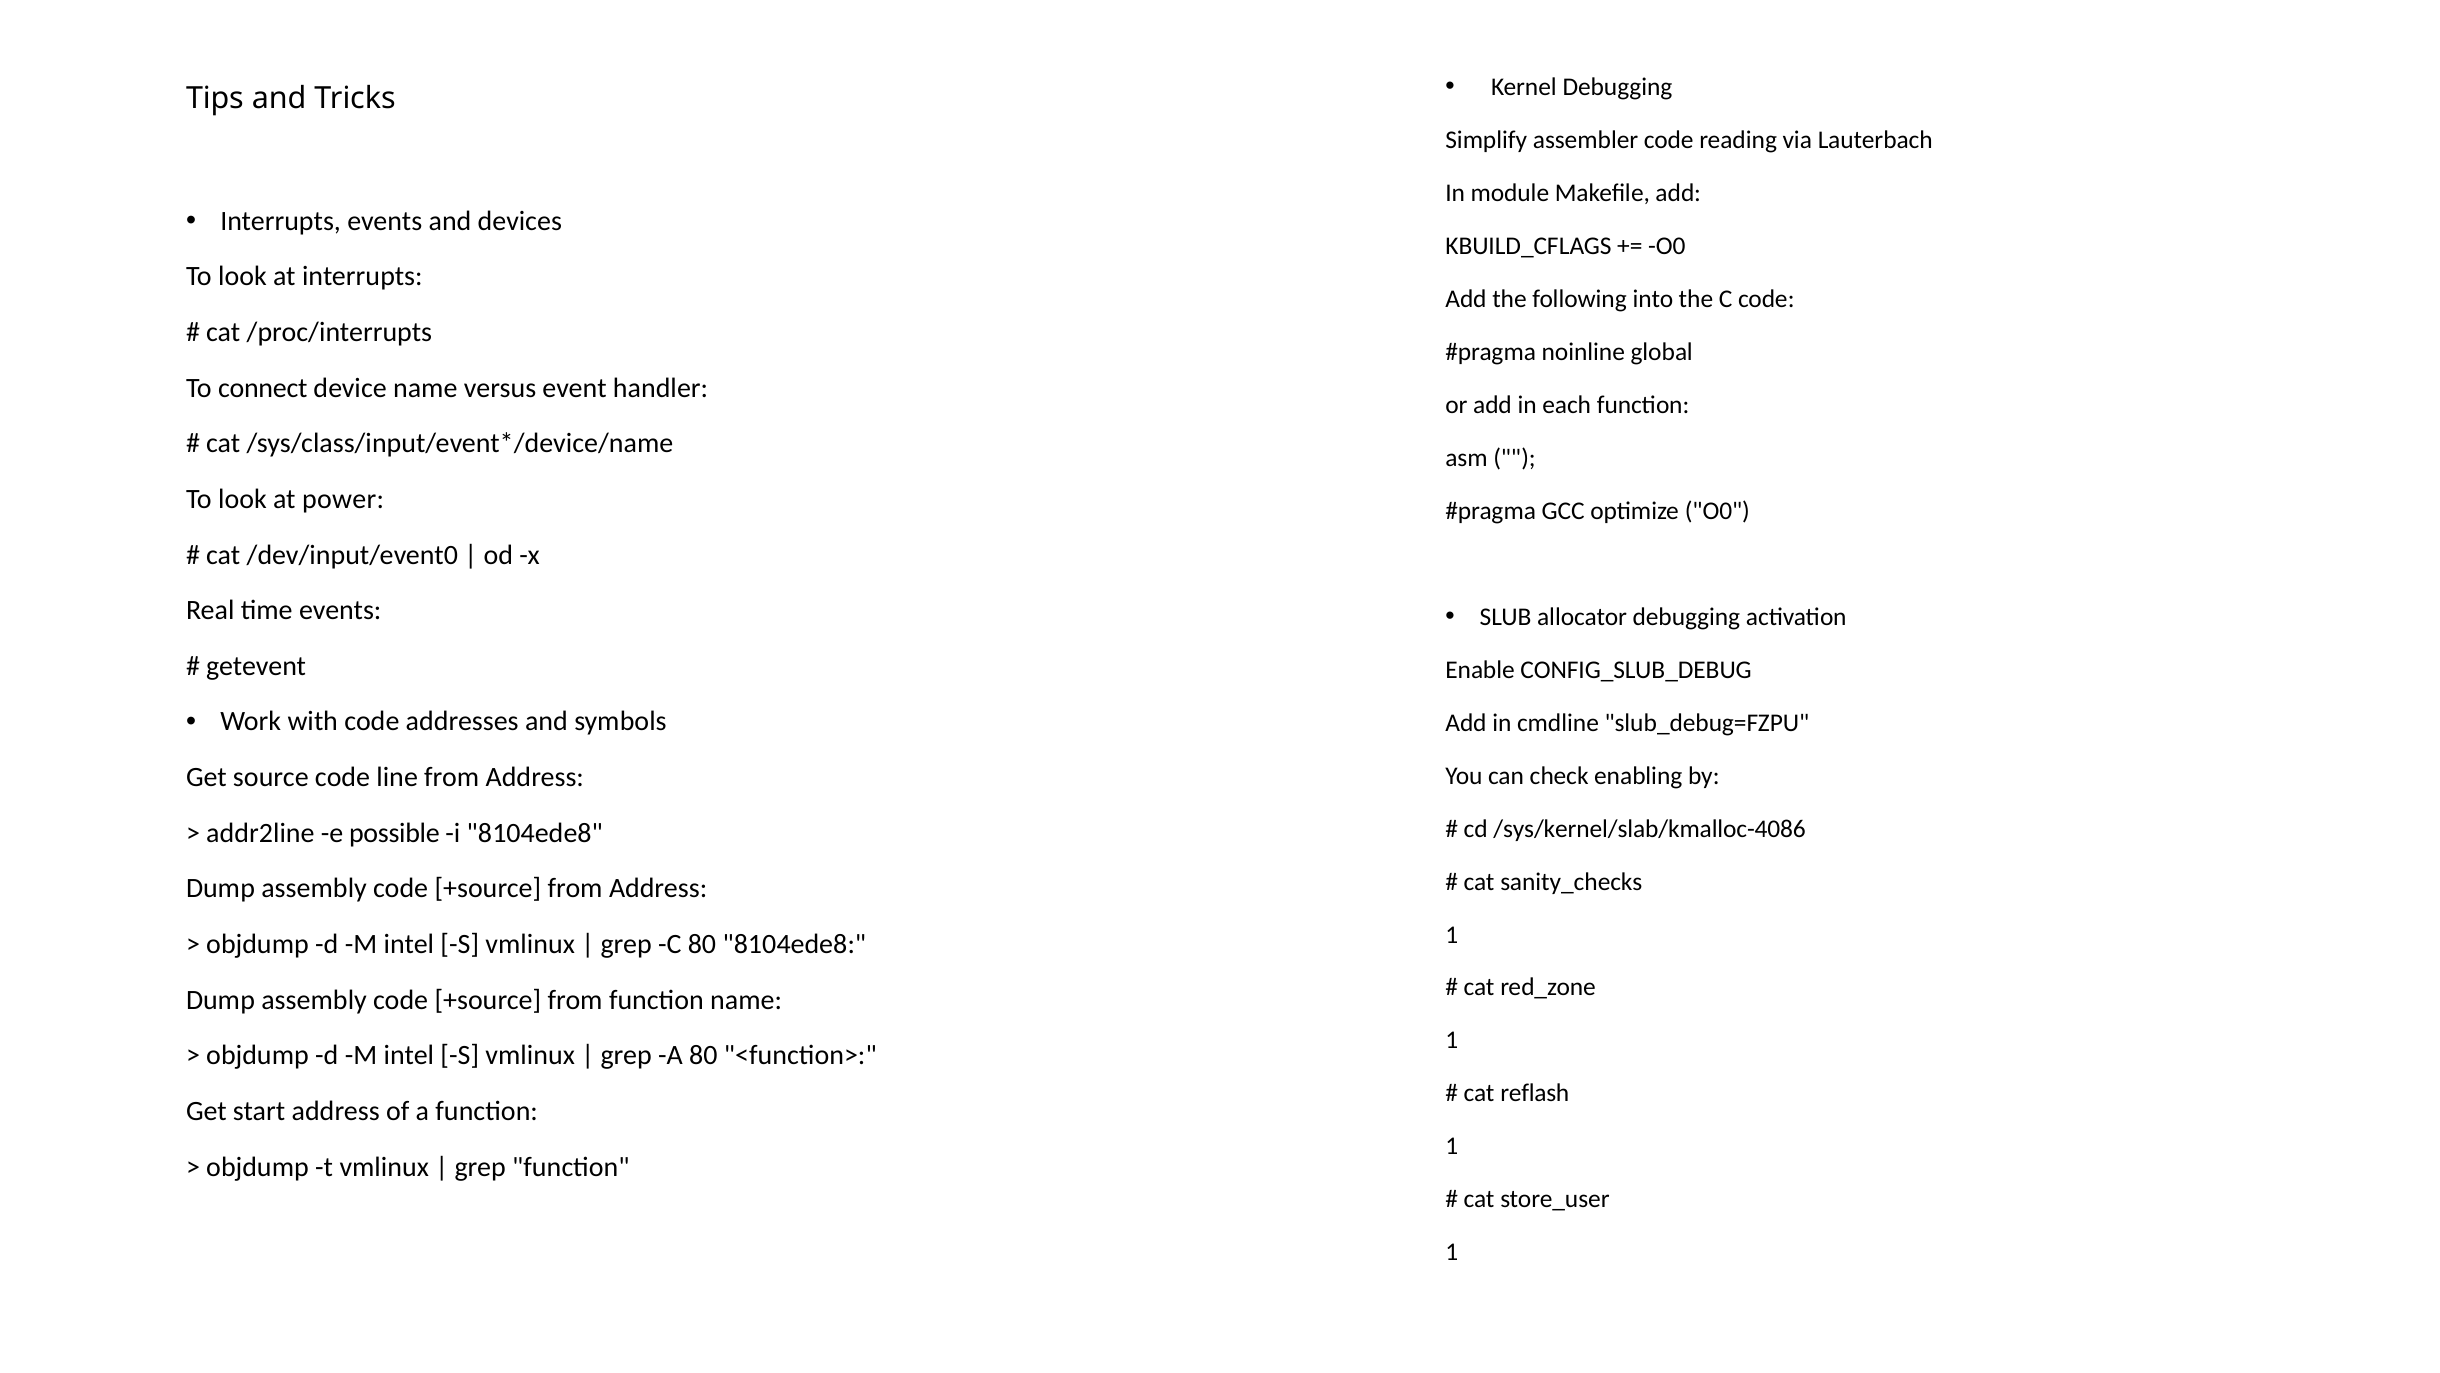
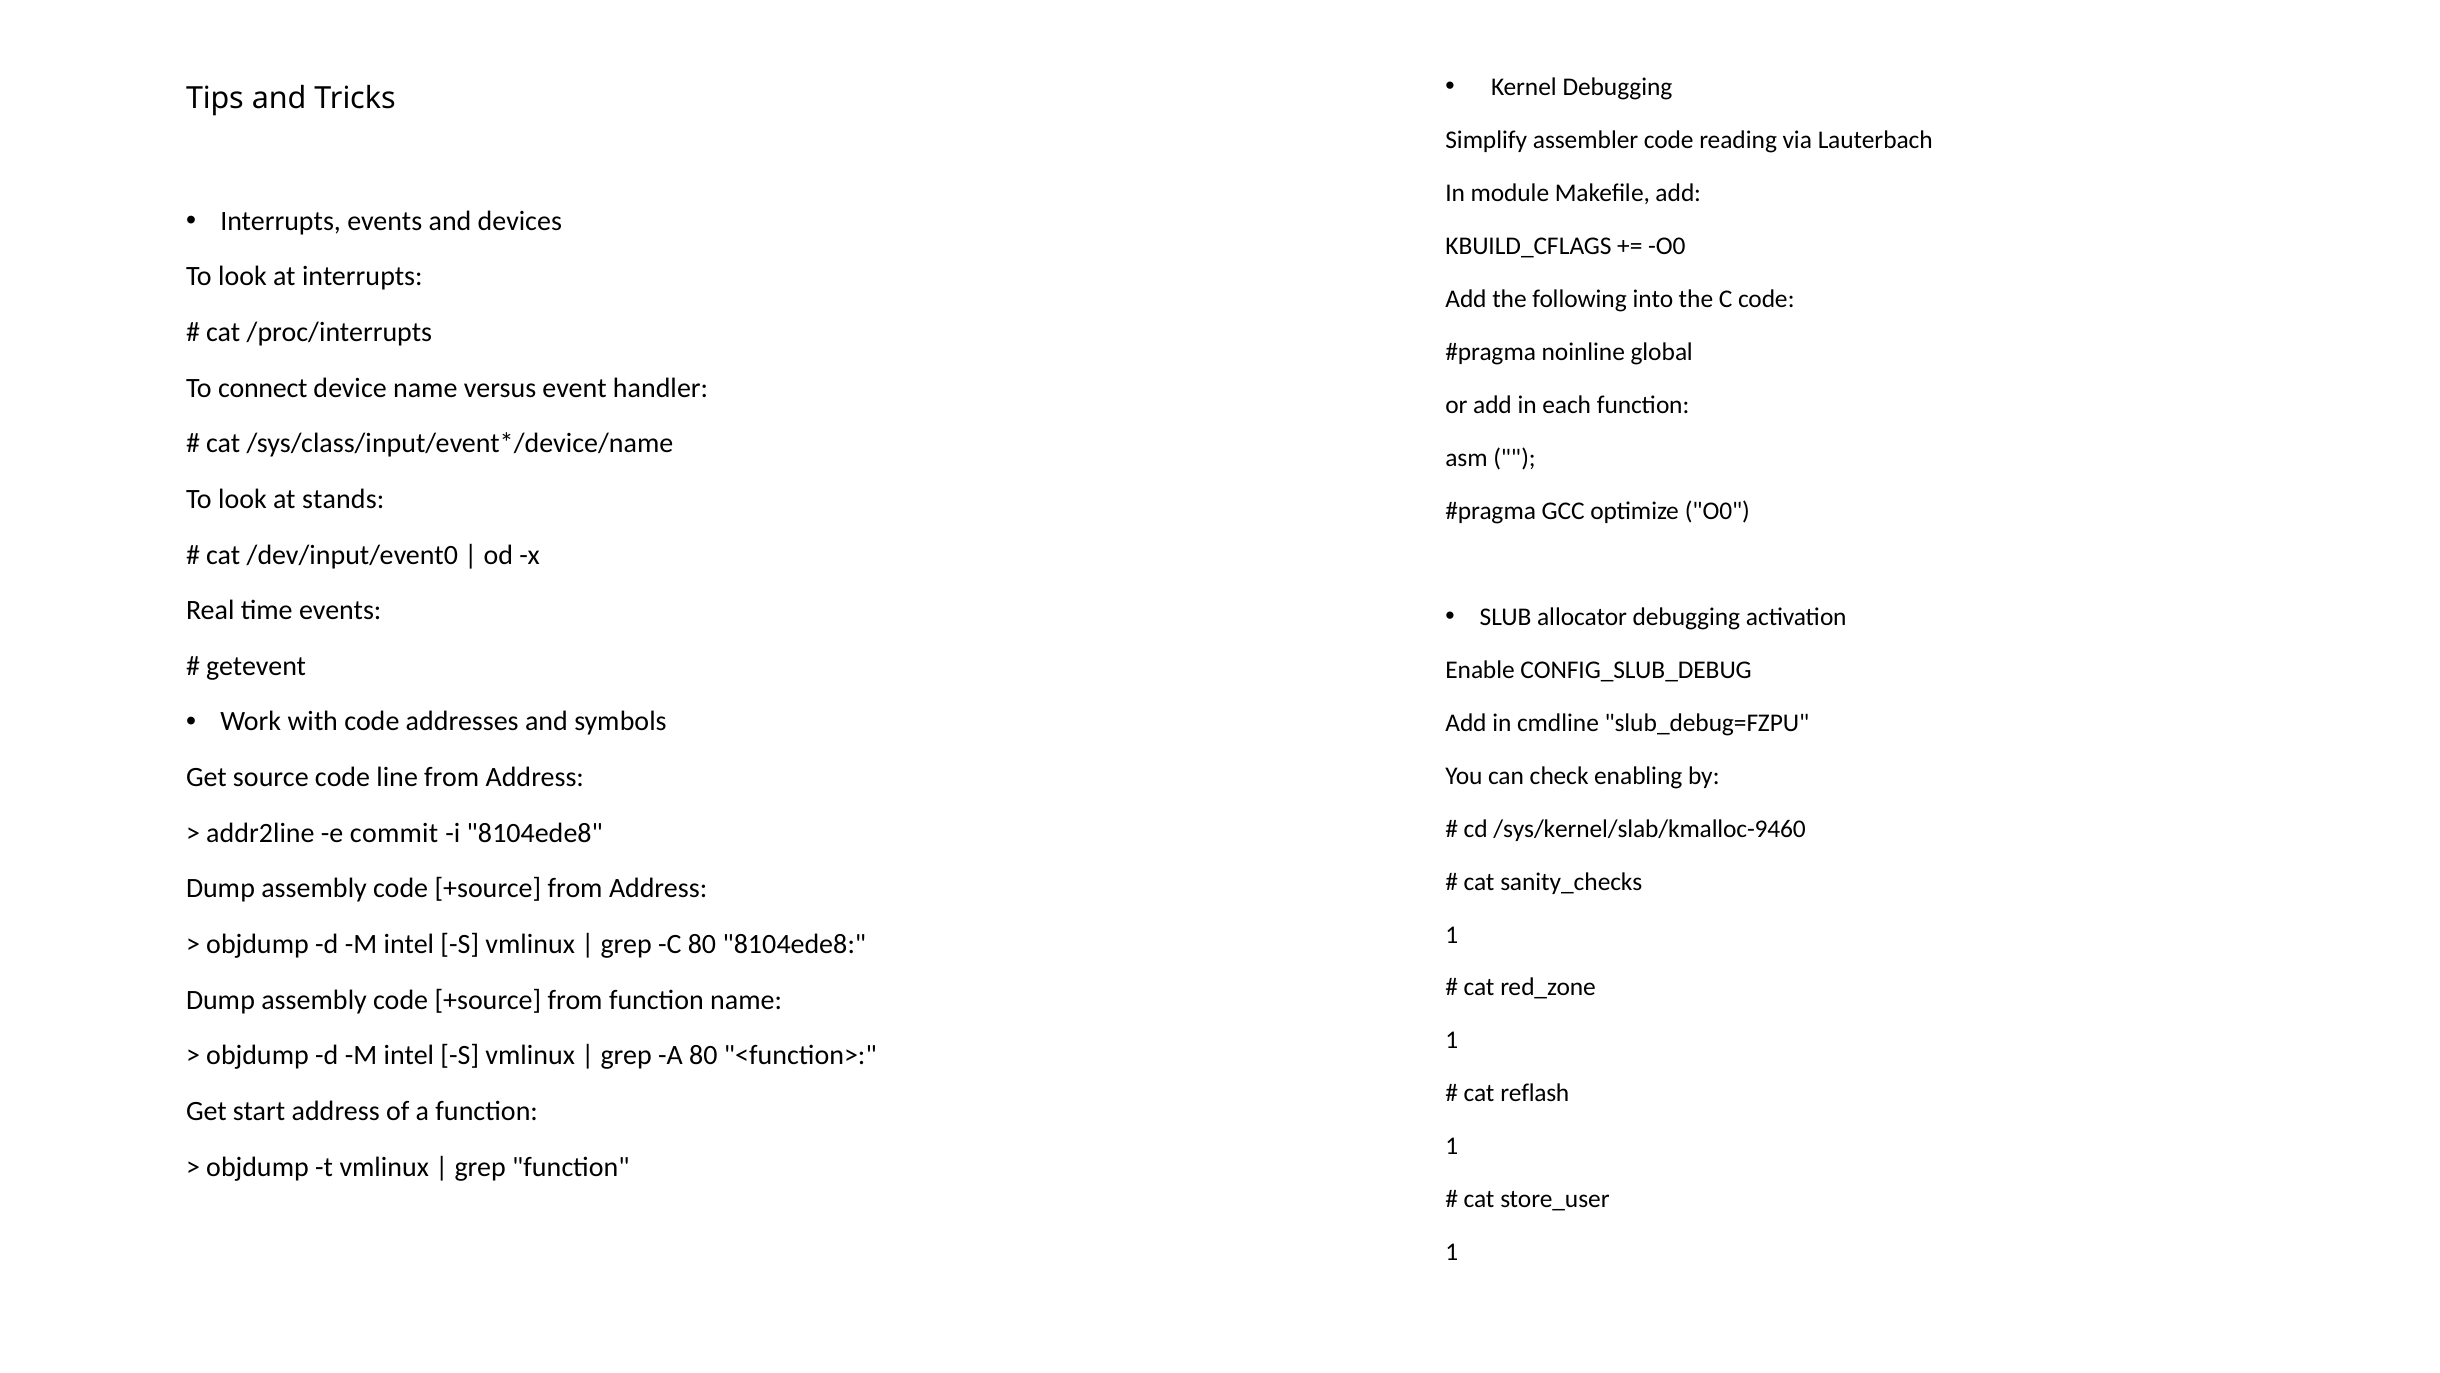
power: power -> stands
/sys/kernel/slab/kmalloc-4086: /sys/kernel/slab/kmalloc-4086 -> /sys/kernel/slab/kmalloc-9460
possible: possible -> commit
